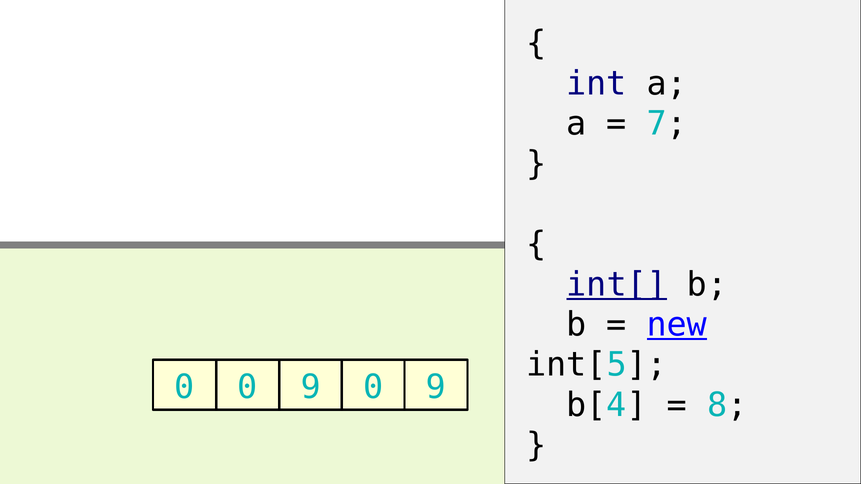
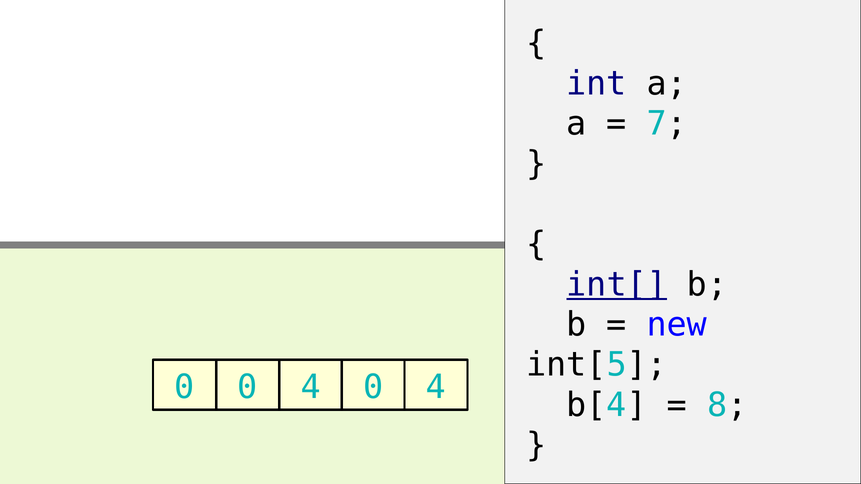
new underline: present -> none
0 0 9: 9 -> 4
9 at (436, 387): 9 -> 4
